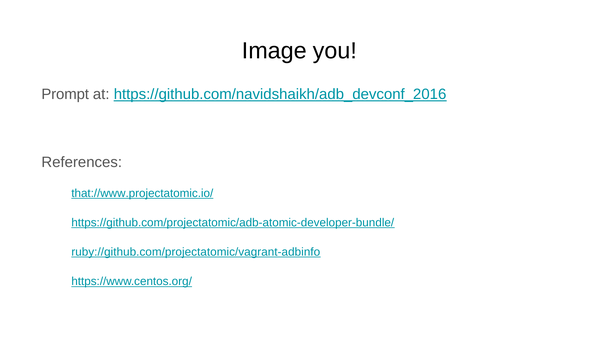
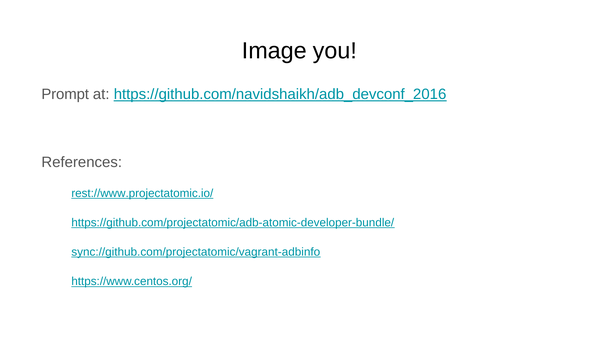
that://www.projectatomic.io/: that://www.projectatomic.io/ -> rest://www.projectatomic.io/
ruby://github.com/projectatomic/vagrant-adbinfo: ruby://github.com/projectatomic/vagrant-adbinfo -> sync://github.com/projectatomic/vagrant-adbinfo
